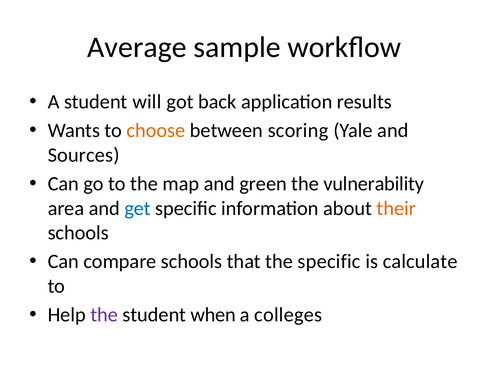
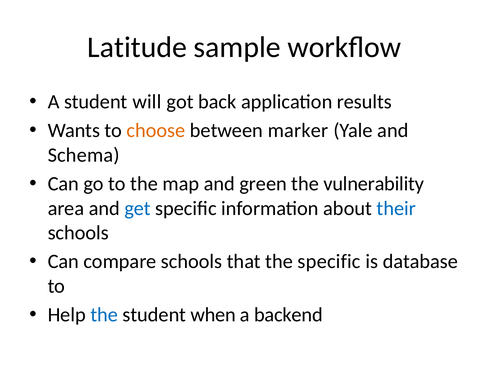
Average: Average -> Latitude
scoring: scoring -> marker
Sources: Sources -> Schema
their colour: orange -> blue
calculate: calculate -> database
the at (104, 315) colour: purple -> blue
colleges: colleges -> backend
